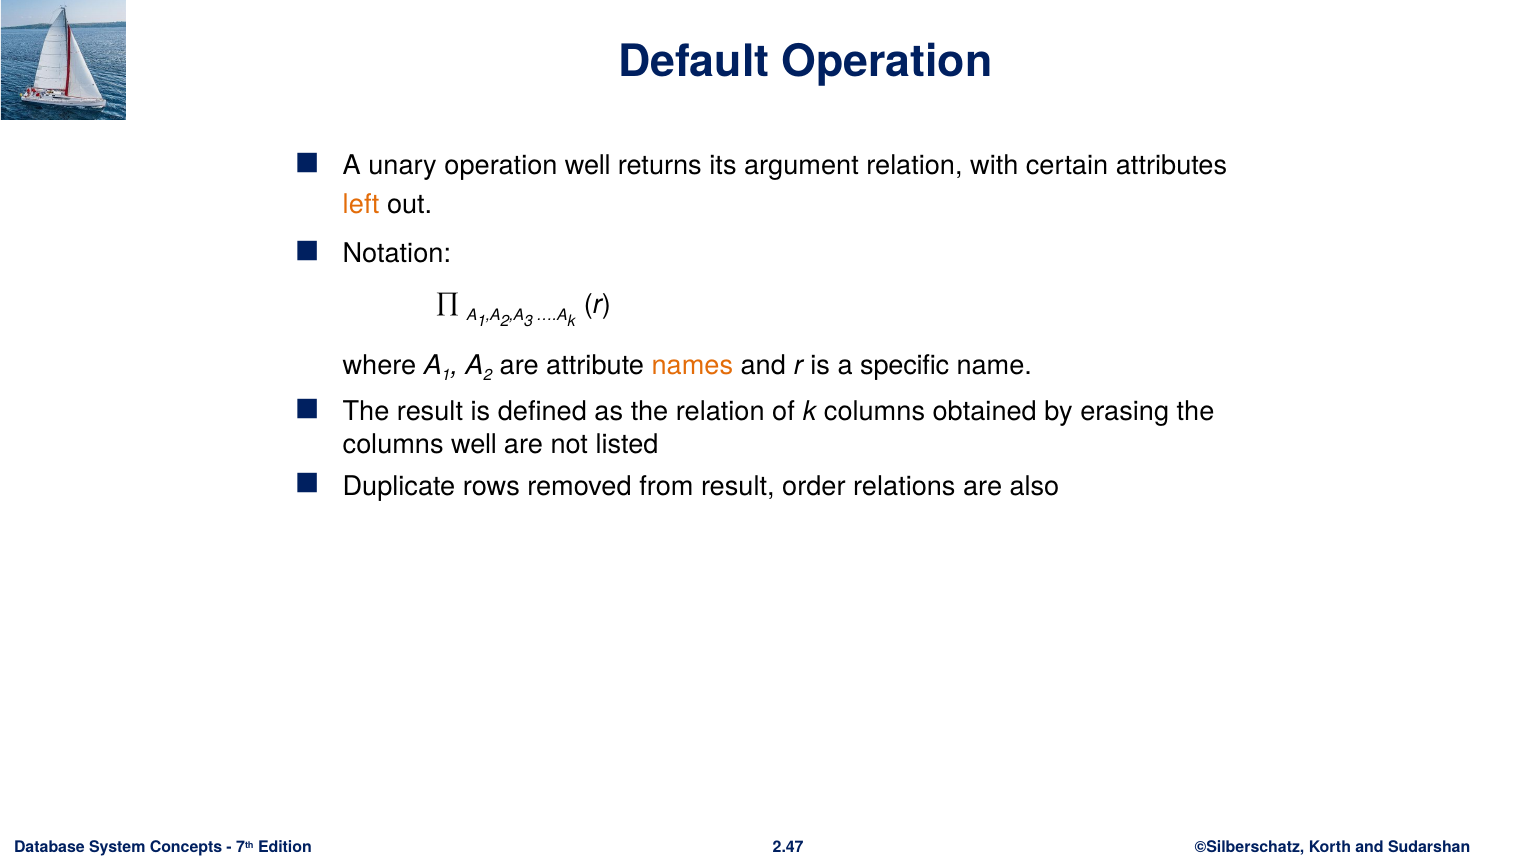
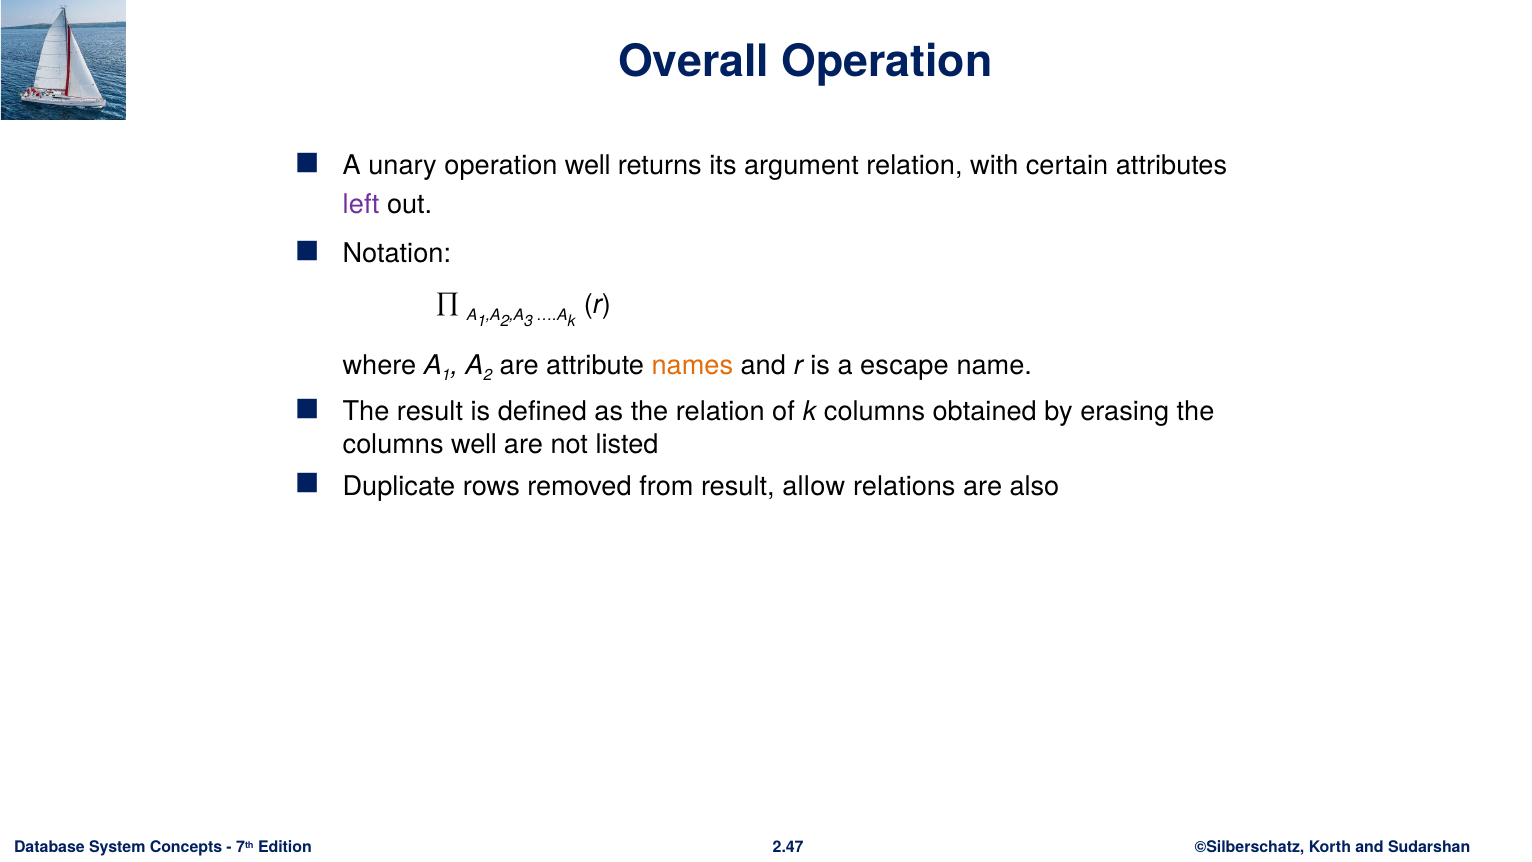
Default: Default -> Overall
left colour: orange -> purple
specific: specific -> escape
order: order -> allow
